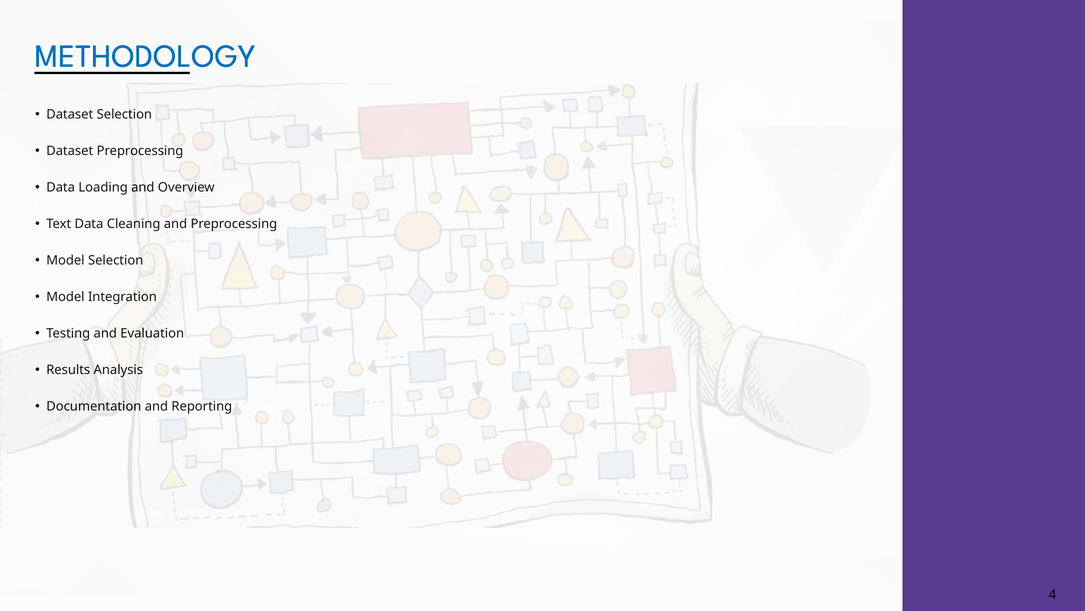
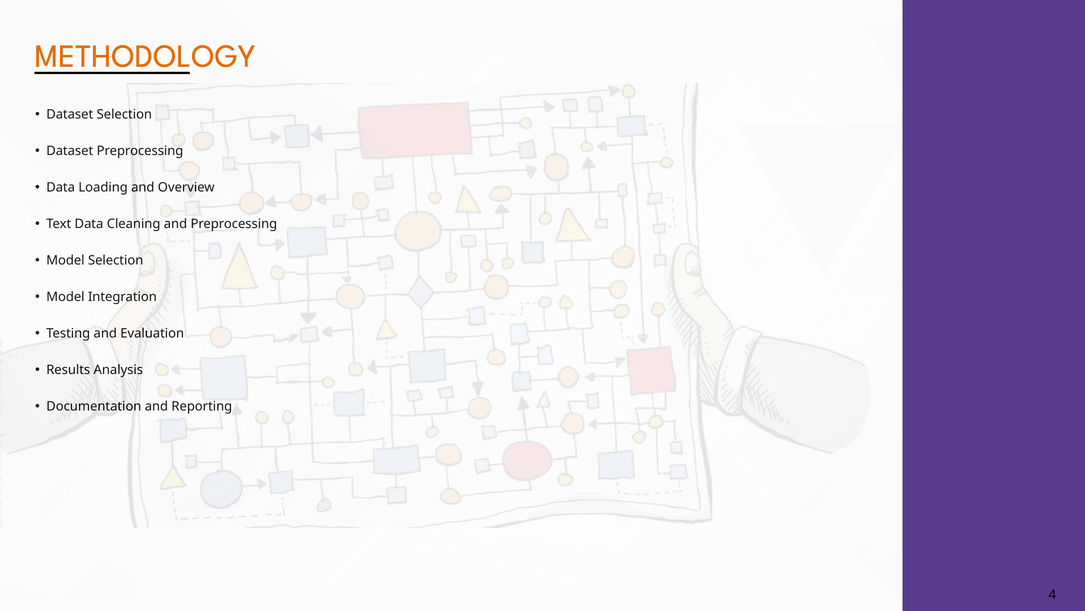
METHODOLOGY colour: blue -> orange
